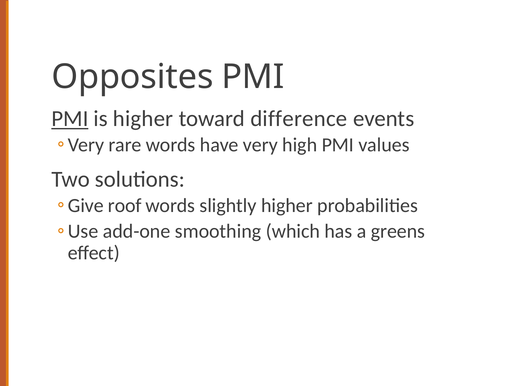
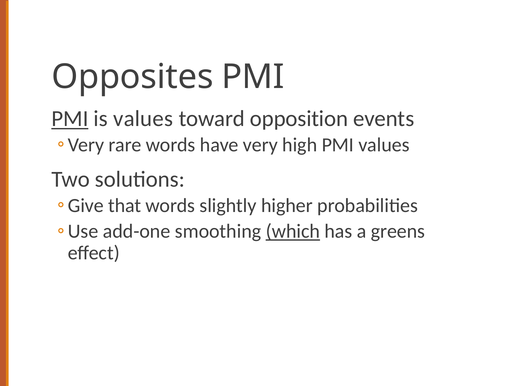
is higher: higher -> values
difference: difference -> opposition
roof: roof -> that
which underline: none -> present
